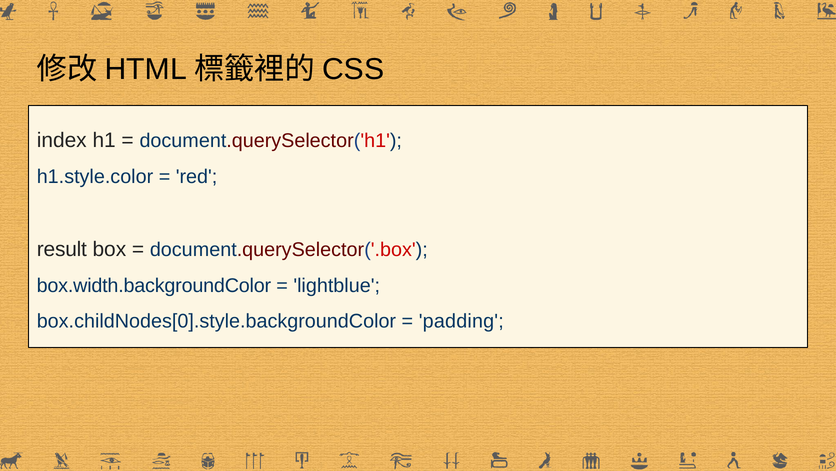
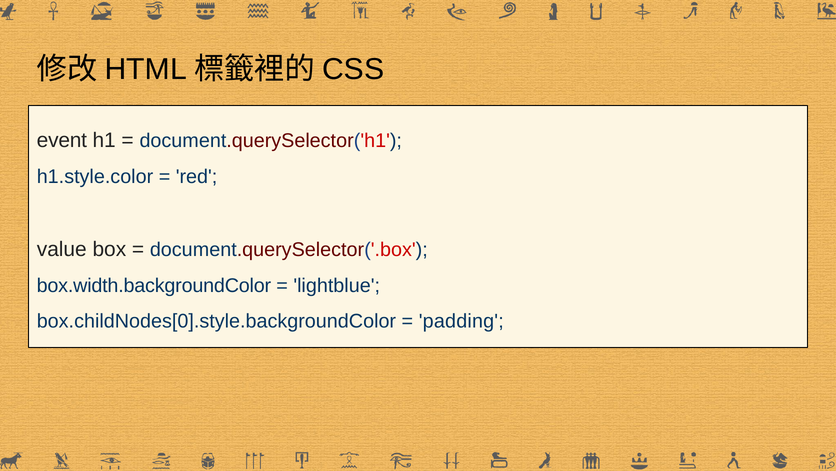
index: index -> event
result: result -> value
